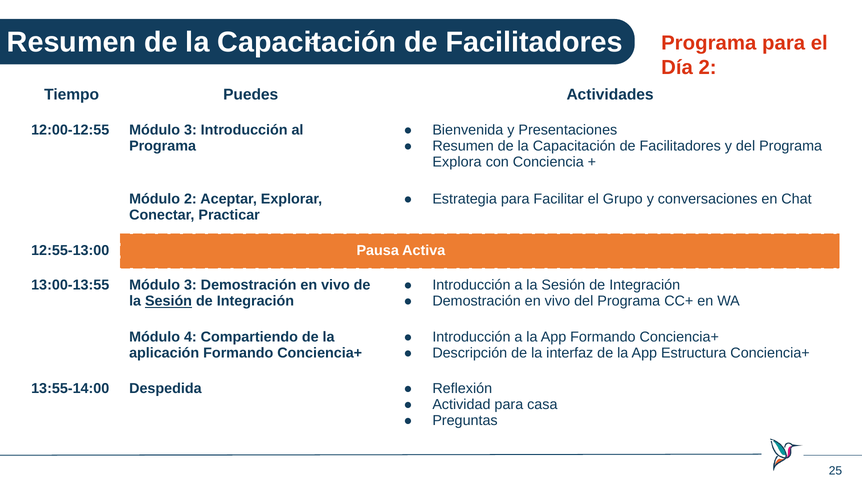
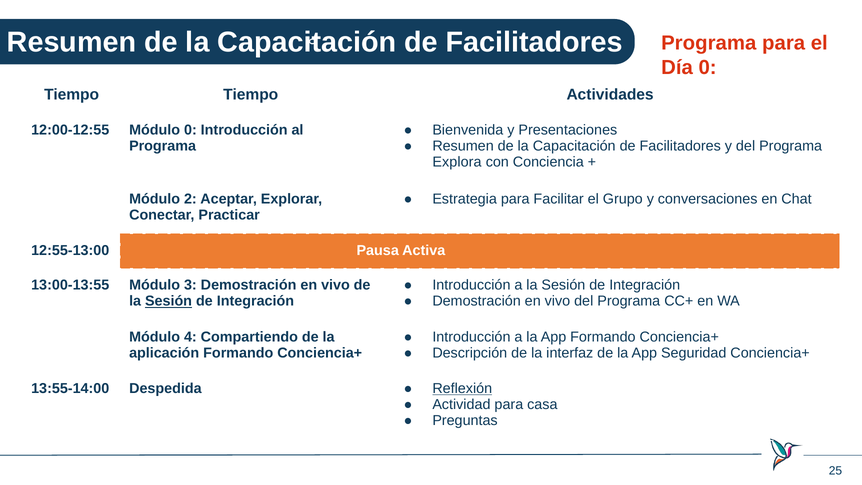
Día 2: 2 -> 0
Tiempo Puedes: Puedes -> Tiempo
12:00-12:55 Módulo 3: 3 -> 0
Estructura: Estructura -> Seguridad
Reflexión underline: none -> present
